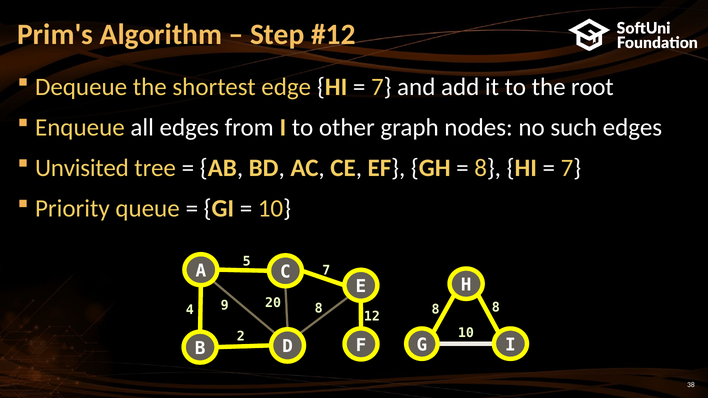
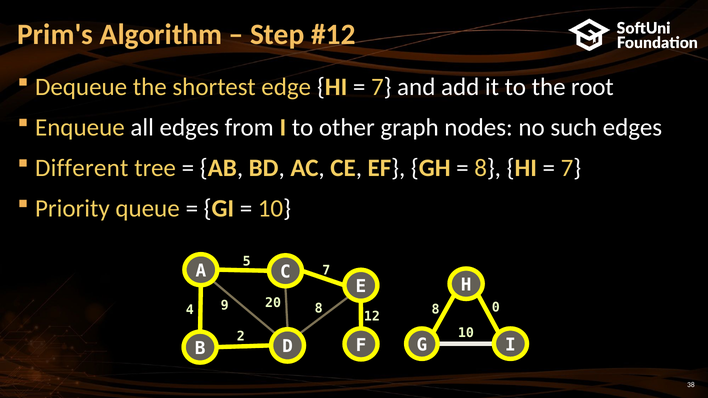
Unvisited: Unvisited -> Different
8 8: 8 -> 0
